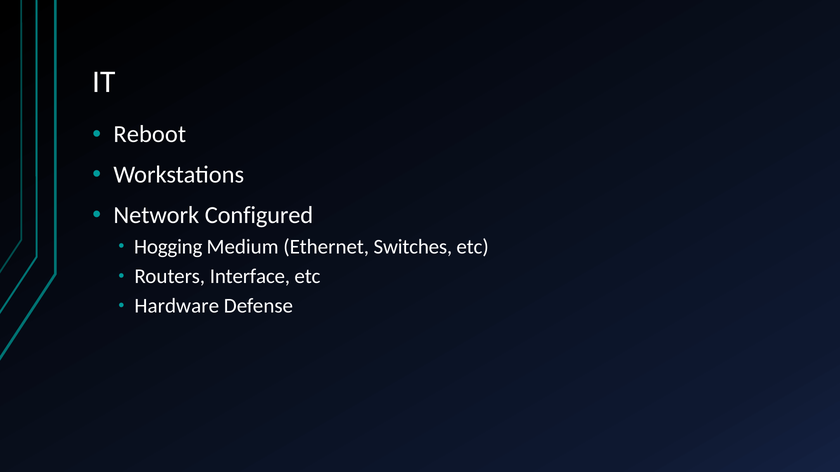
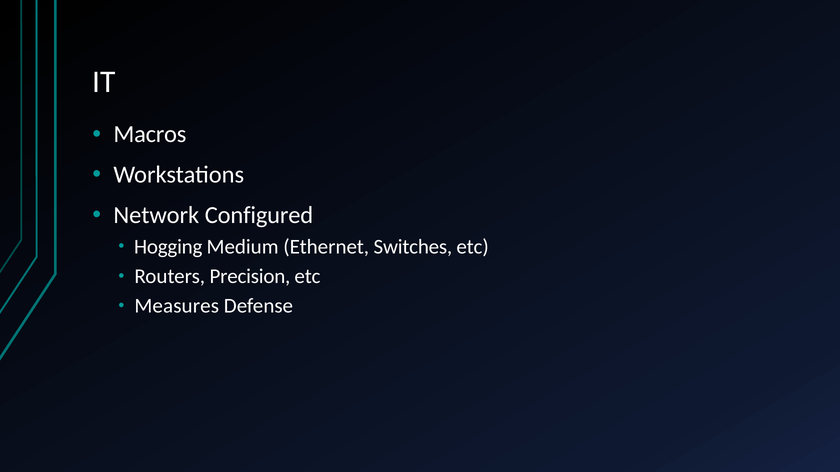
Reboot: Reboot -> Macros
Interface: Interface -> Precision
Hardware: Hardware -> Measures
